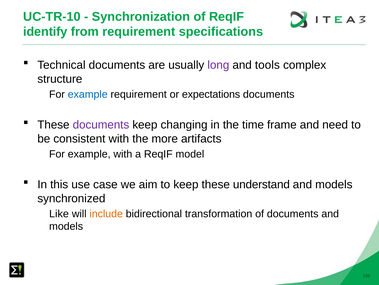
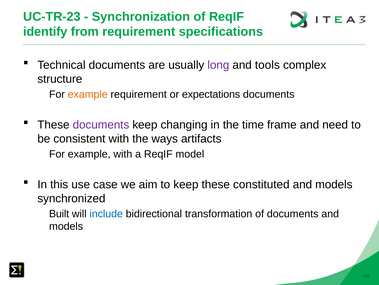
UC-TR-10: UC-TR-10 -> UC-TR-23
example at (88, 94) colour: blue -> orange
more: more -> ways
understand: understand -> constituted
Like: Like -> Built
include colour: orange -> blue
